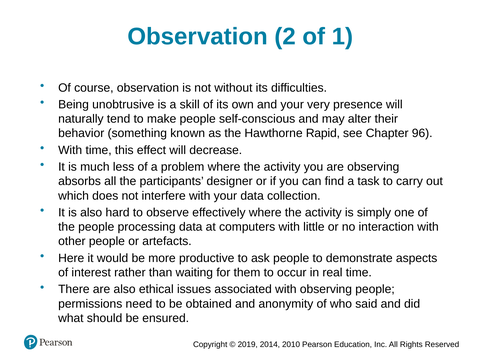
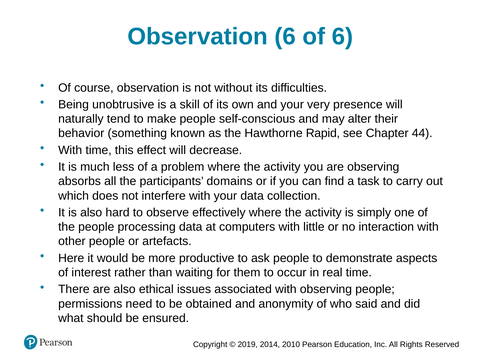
Observation 2: 2 -> 6
of 1: 1 -> 6
96: 96 -> 44
designer: designer -> domains
